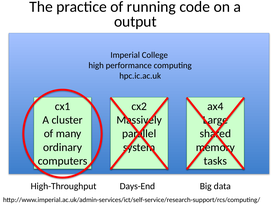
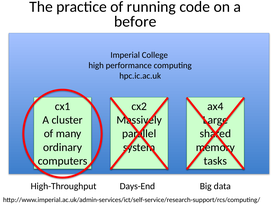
output: output -> before
